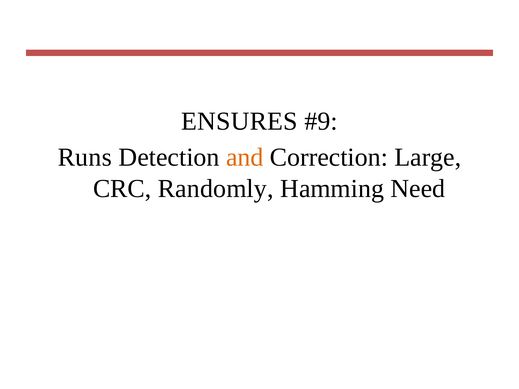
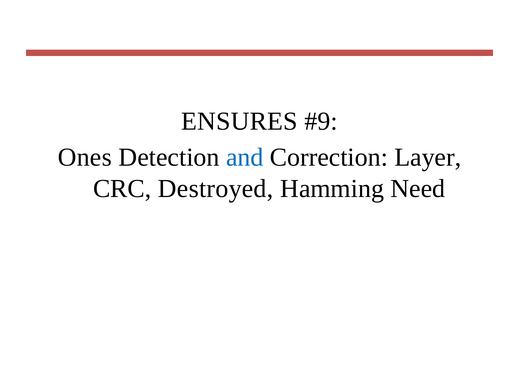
Runs: Runs -> Ones
and colour: orange -> blue
Large: Large -> Layer
Randomly: Randomly -> Destroyed
